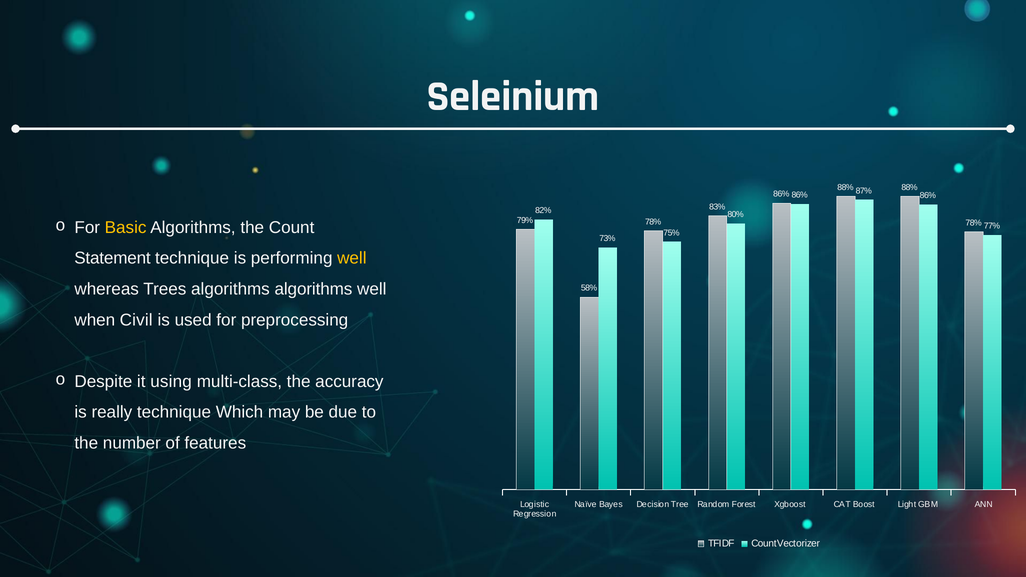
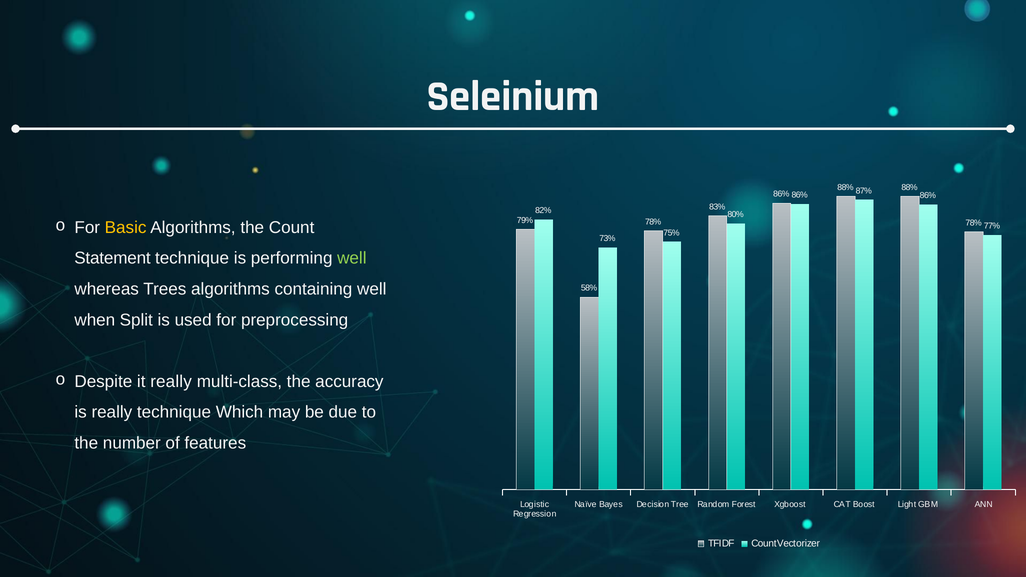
well at (352, 258) colour: yellow -> light green
algorithms algorithms: algorithms -> containing
Civil: Civil -> Split
it using: using -> really
